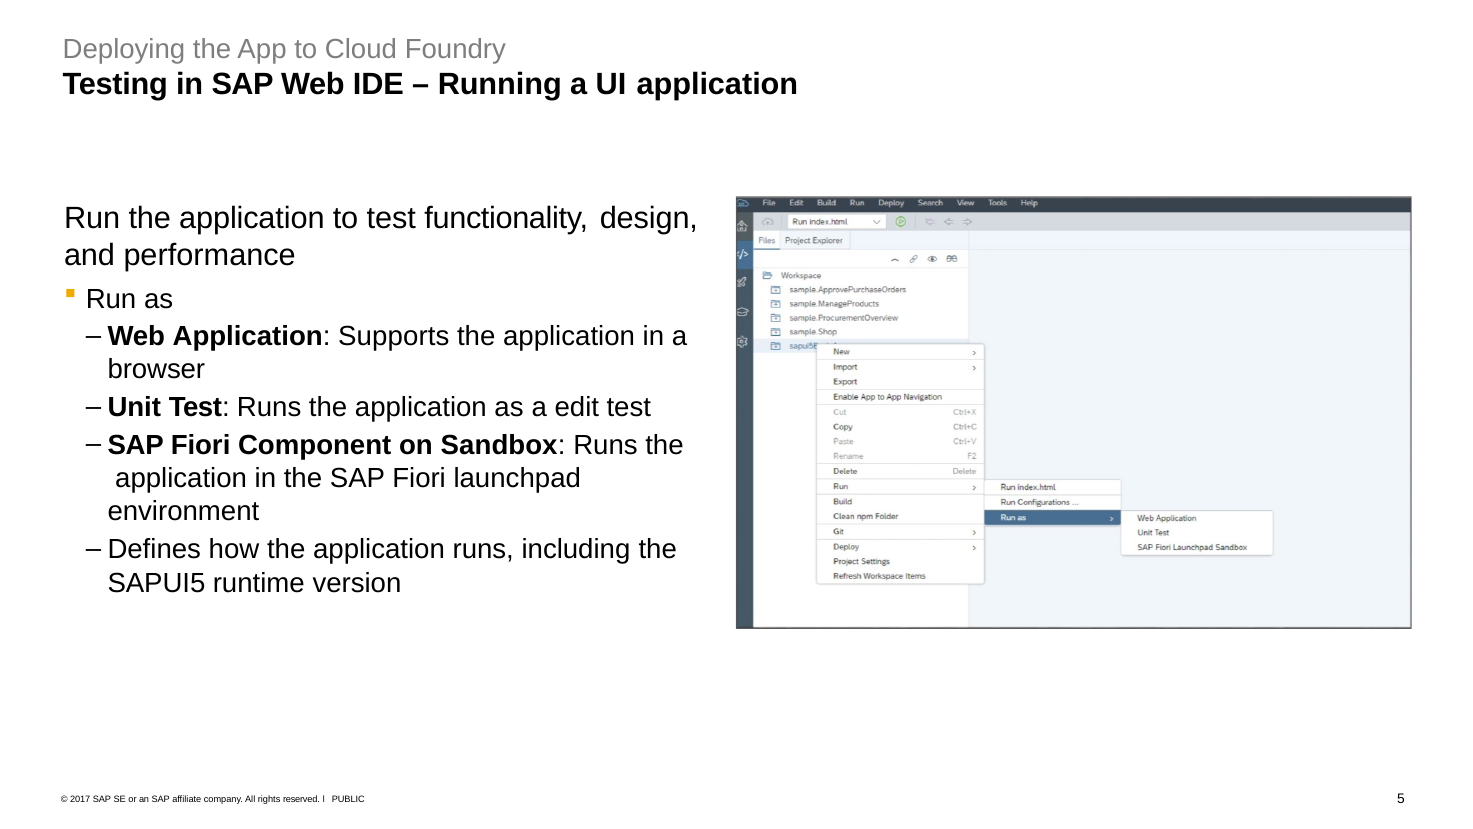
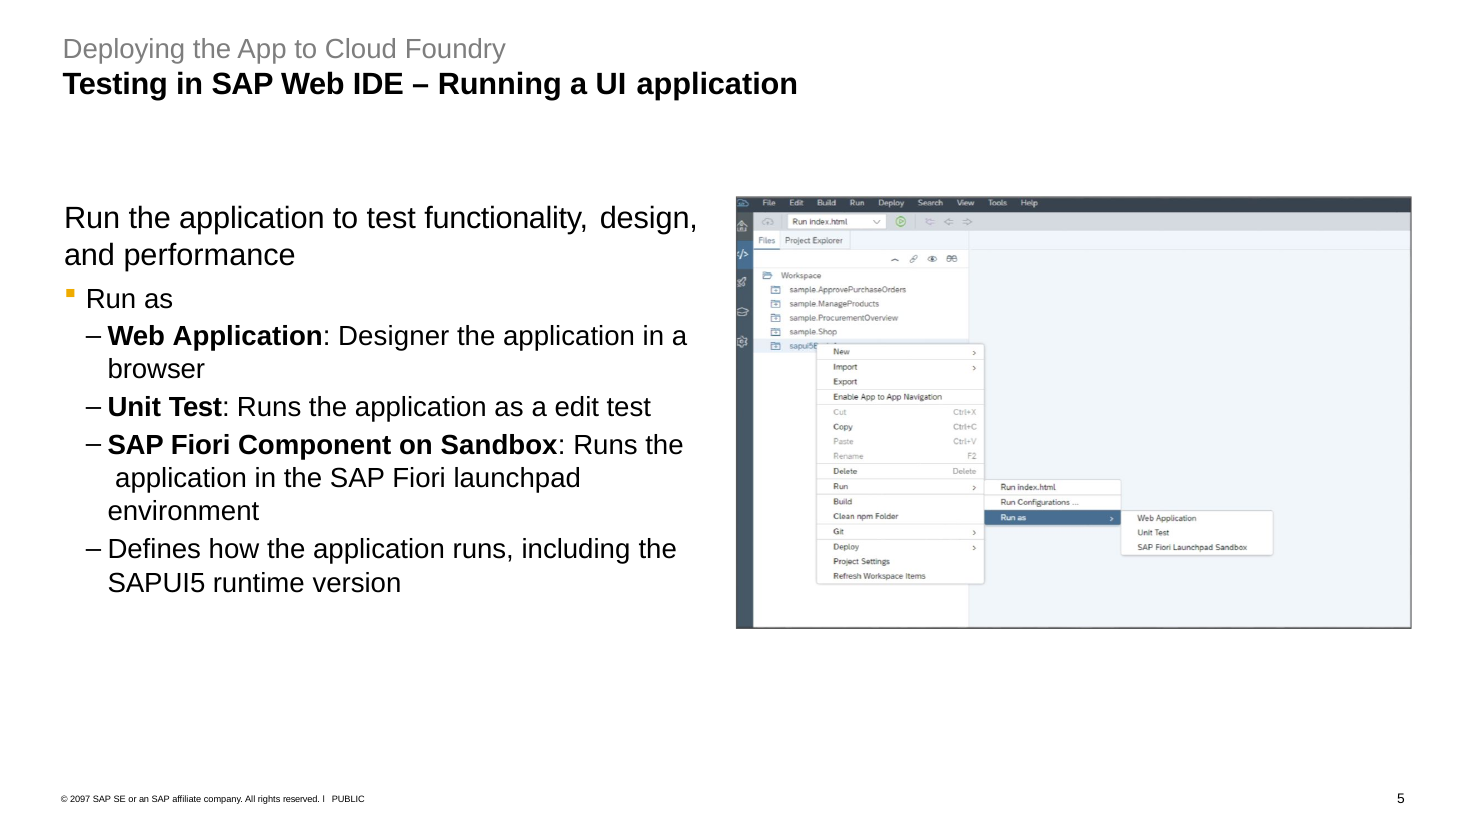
Supports: Supports -> Designer
2017: 2017 -> 2097
